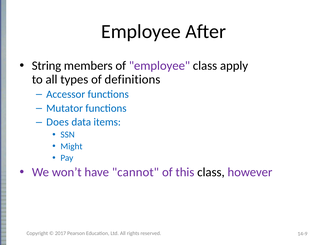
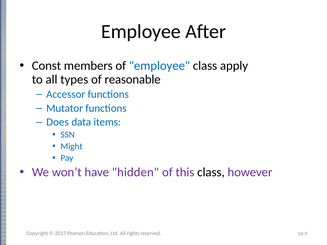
String: String -> Const
employee at (159, 66) colour: purple -> blue
definitions: definitions -> reasonable
cannot: cannot -> hidden
